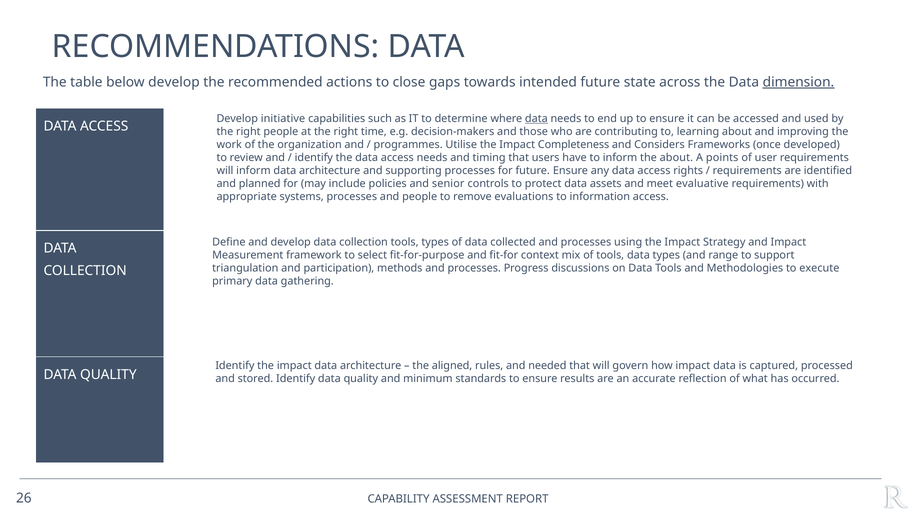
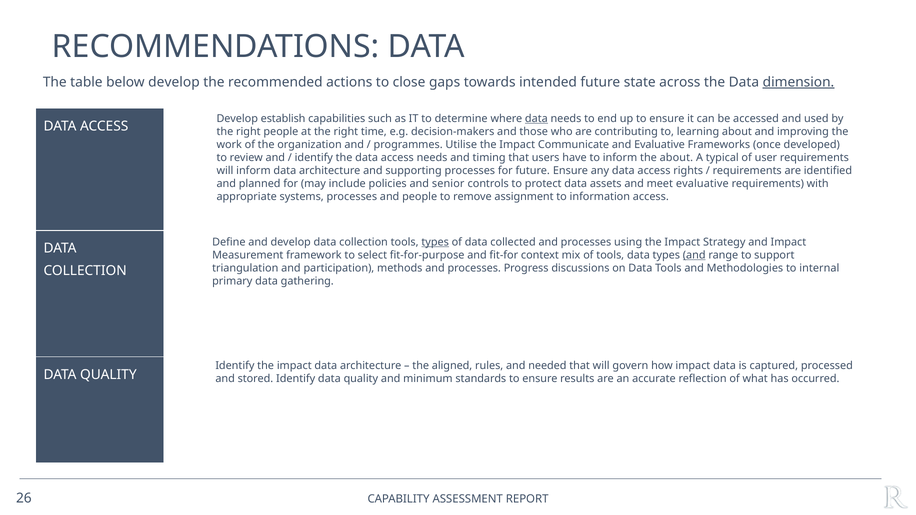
initiative: initiative -> establish
Completeness: Completeness -> Communicate
and Considers: Considers -> Evaluative
points: points -> typical
evaluations: evaluations -> assignment
types at (435, 242) underline: none -> present
and at (694, 255) underline: none -> present
execute: execute -> internal
